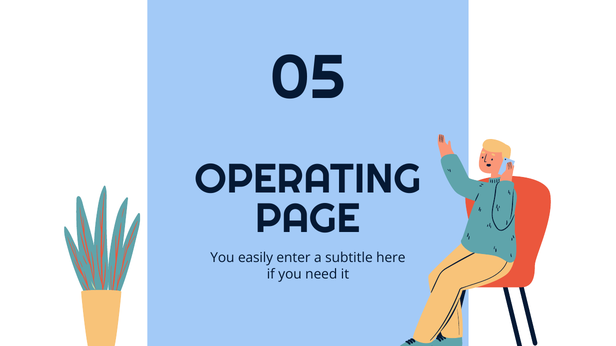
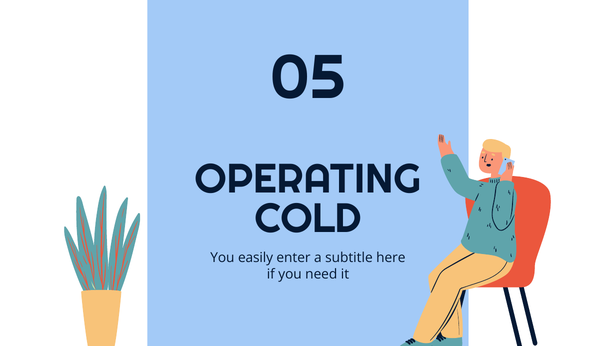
PAGE: PAGE -> COLD
